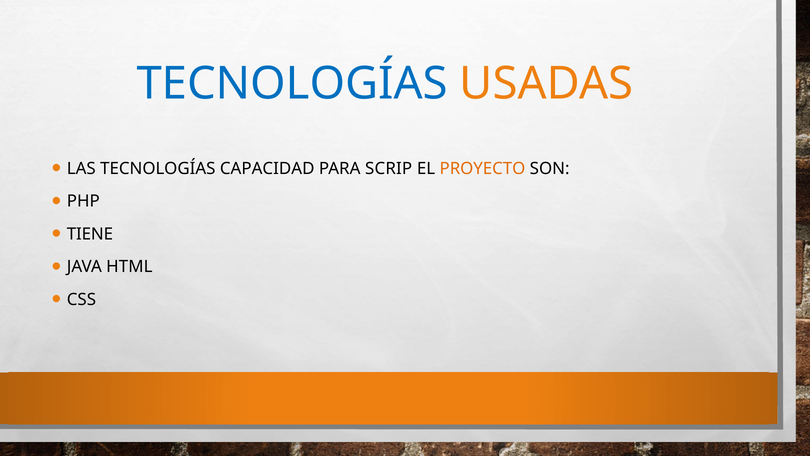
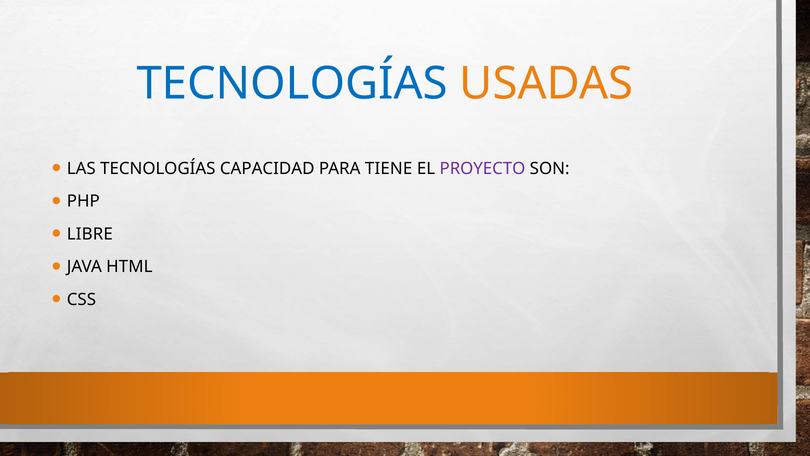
SCRIP: SCRIP -> TIENE
PROYECTO colour: orange -> purple
TIENE: TIENE -> LIBRE
